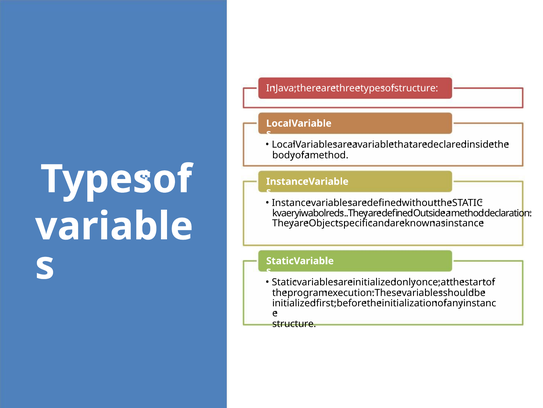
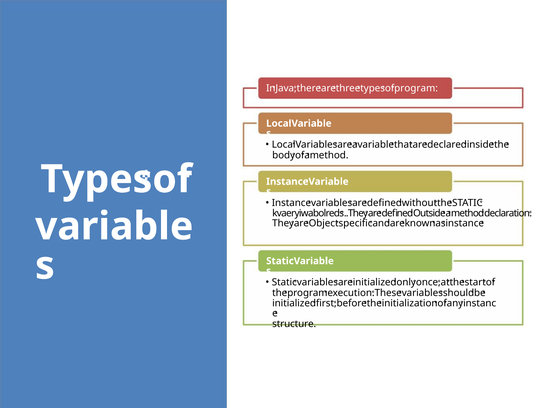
structure at (416, 88): structure -> program
